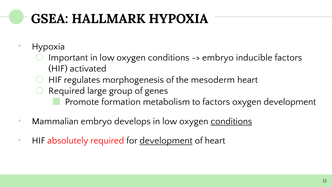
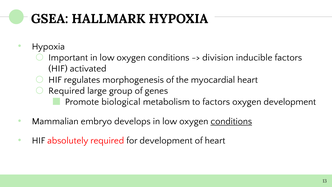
embryo at (218, 57): embryo -> division
mesoderm: mesoderm -> myocardial
formation: formation -> biological
development at (166, 140) underline: present -> none
